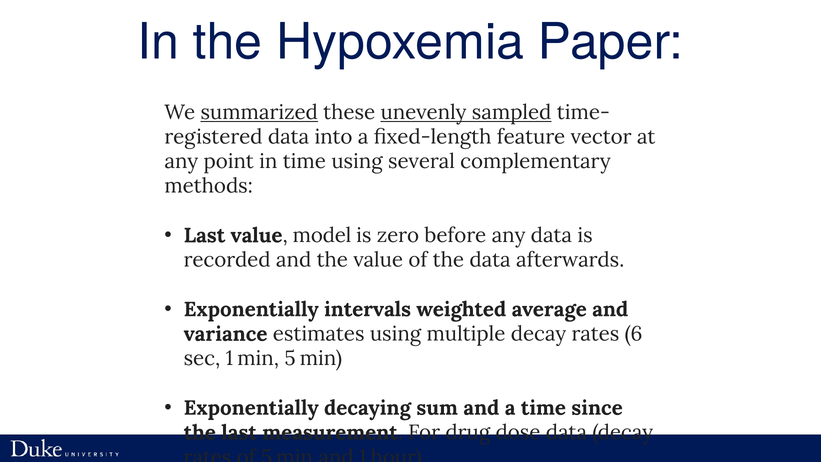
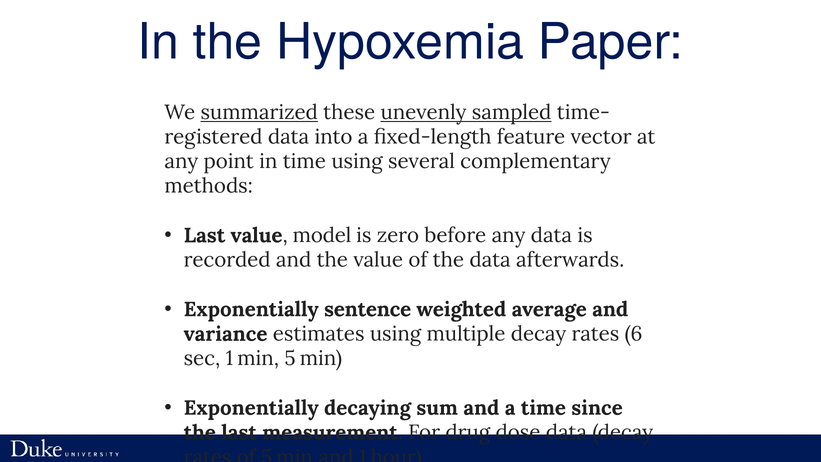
intervals: intervals -> sentence
